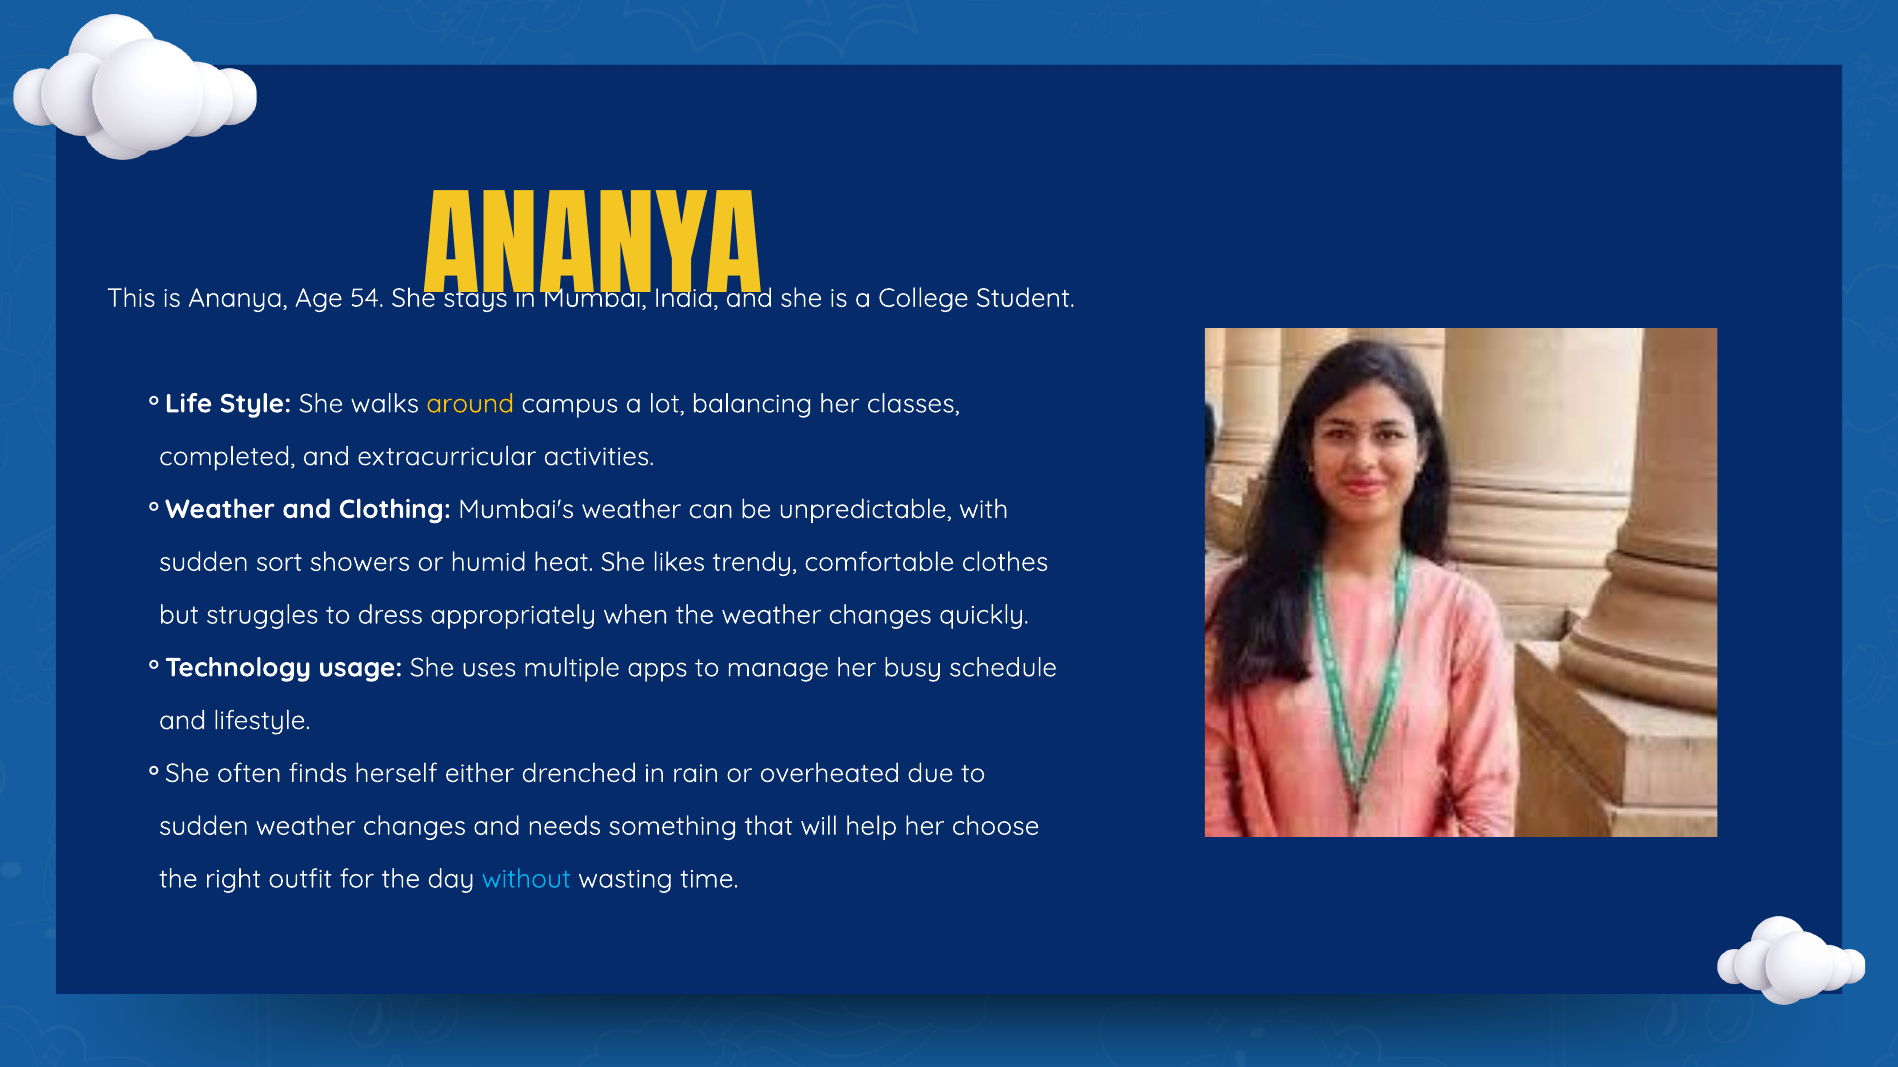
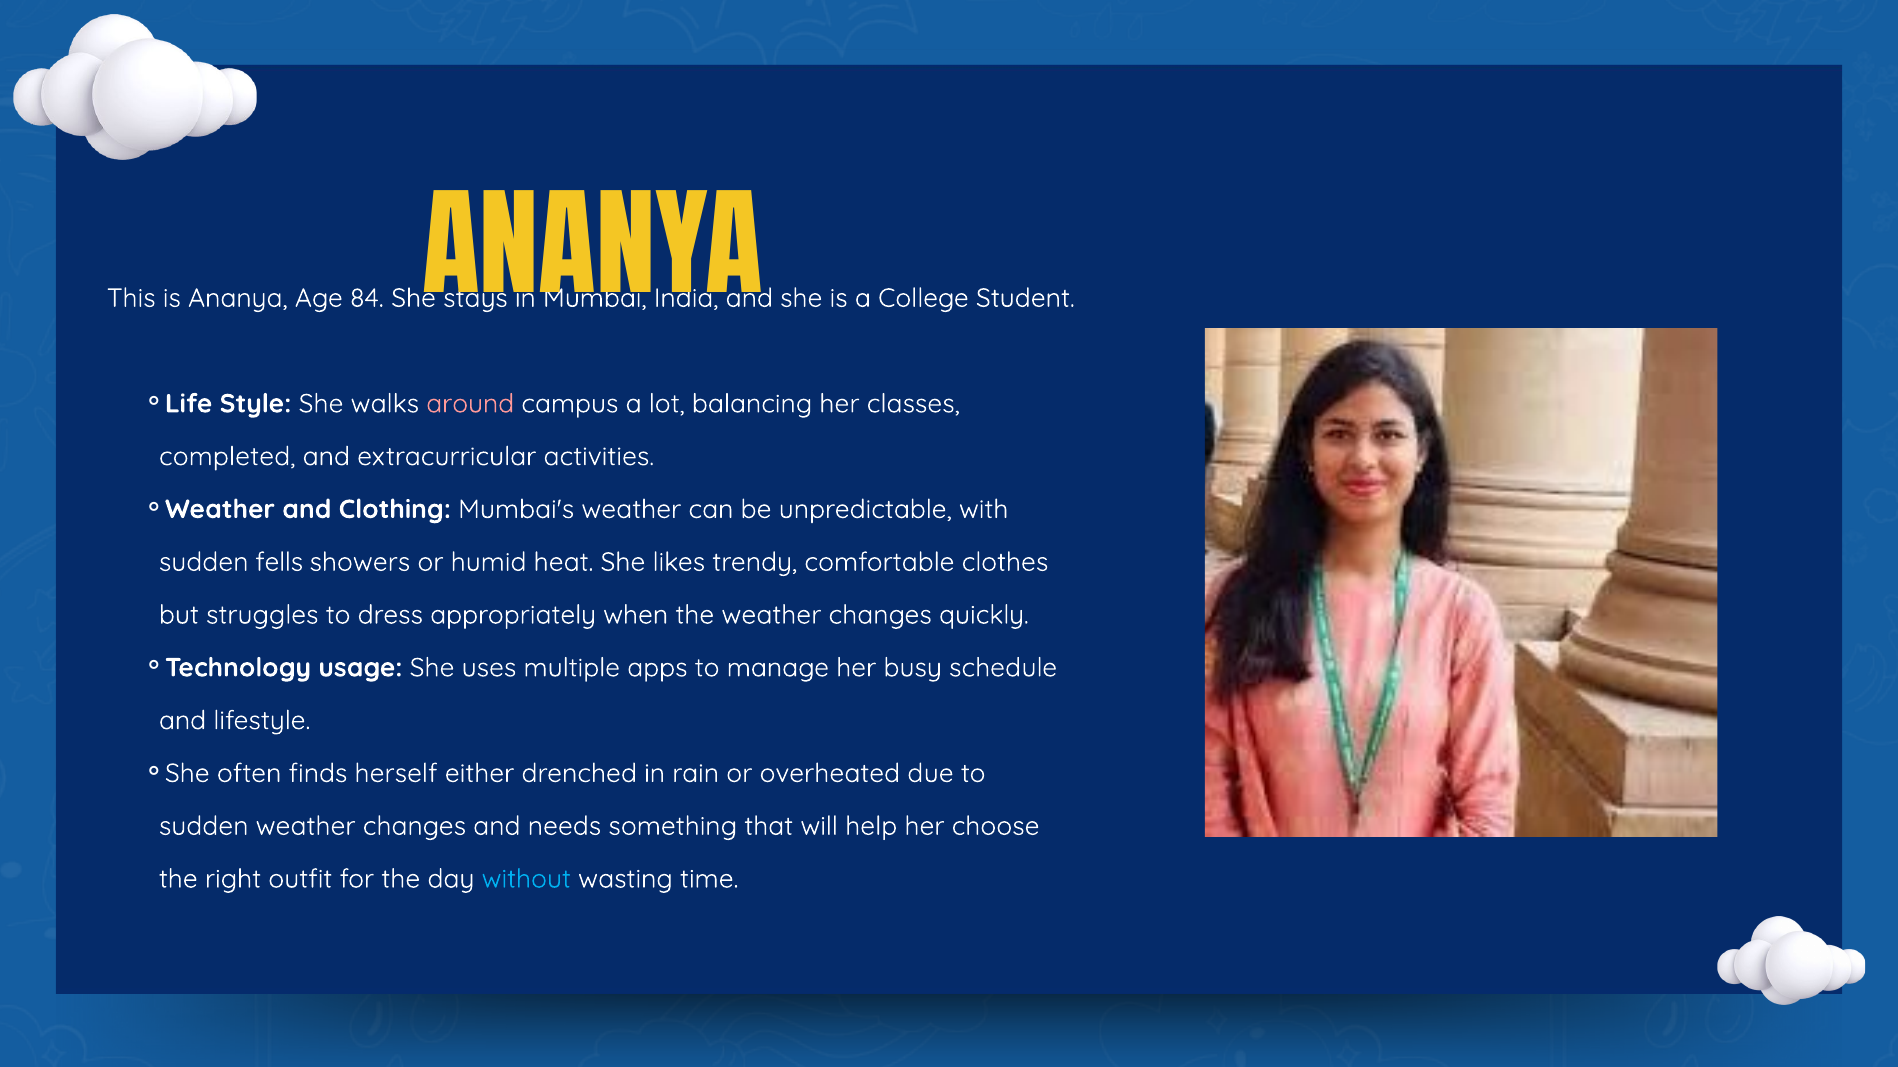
54: 54 -> 84
around colour: yellow -> pink
sort: sort -> fells
